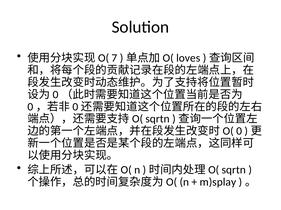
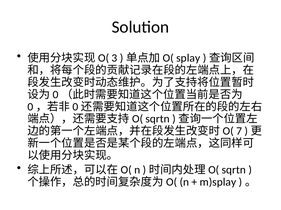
7: 7 -> 3
loves: loves -> splay
0: 0 -> 7
